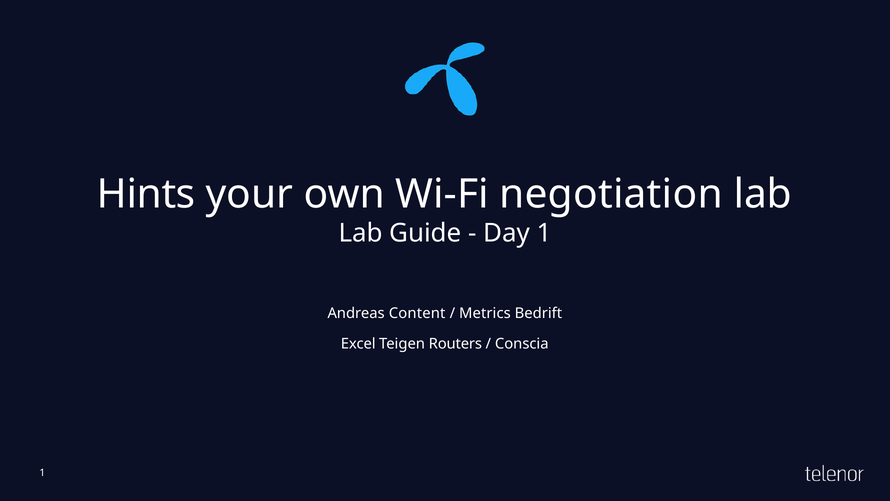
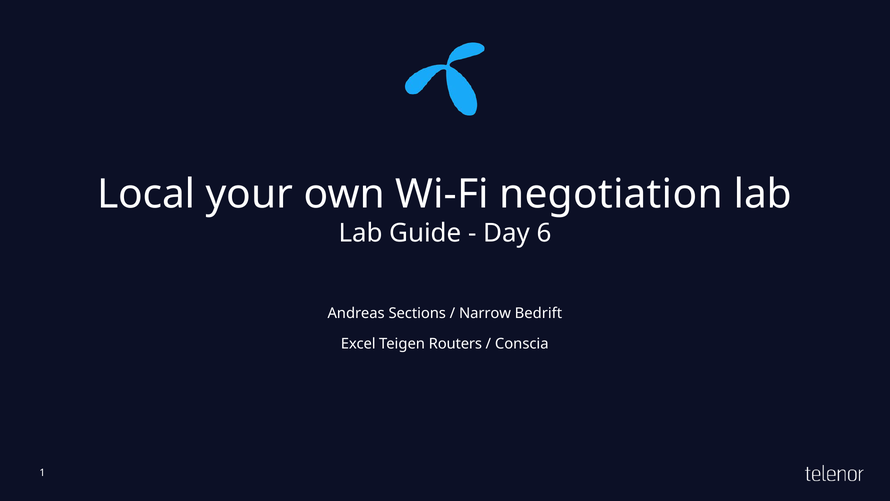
Hints: Hints -> Local
Day 1: 1 -> 6
Content: Content -> Sections
Metrics: Metrics -> Narrow
